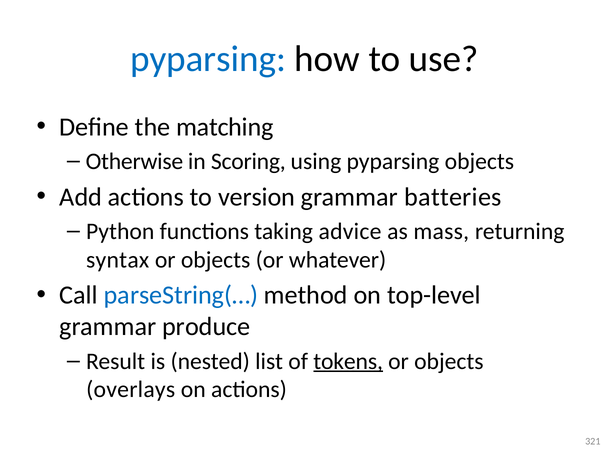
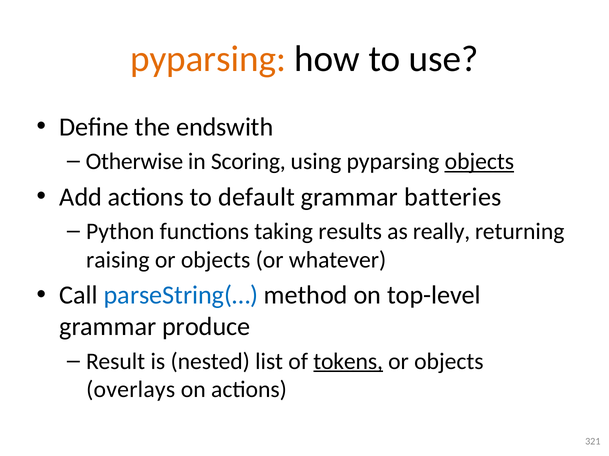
pyparsing at (208, 59) colour: blue -> orange
matching: matching -> endswith
objects at (479, 162) underline: none -> present
version: version -> default
advice: advice -> results
mass: mass -> really
syntax: syntax -> raising
